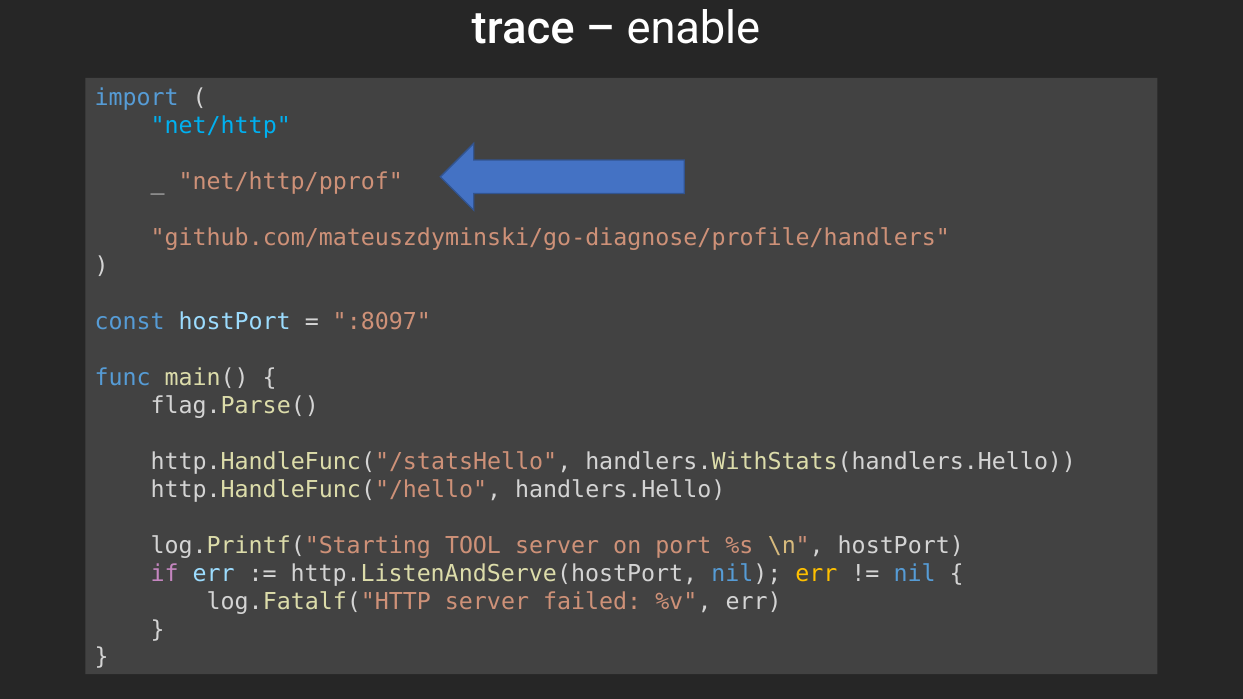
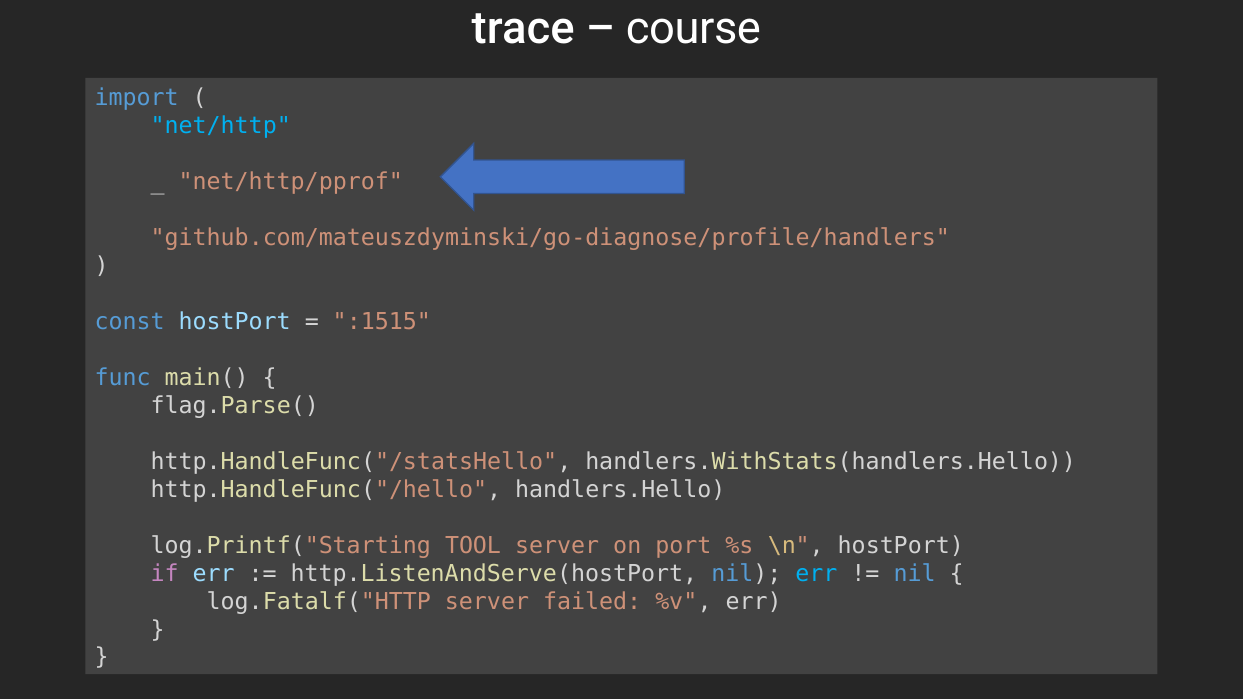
enable: enable -> course
:8097: :8097 -> :1515
err at (816, 574) colour: yellow -> light blue
